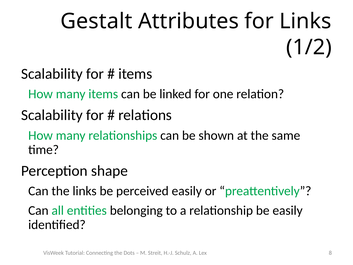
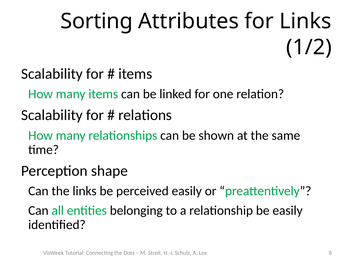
Gestalt: Gestalt -> Sorting
